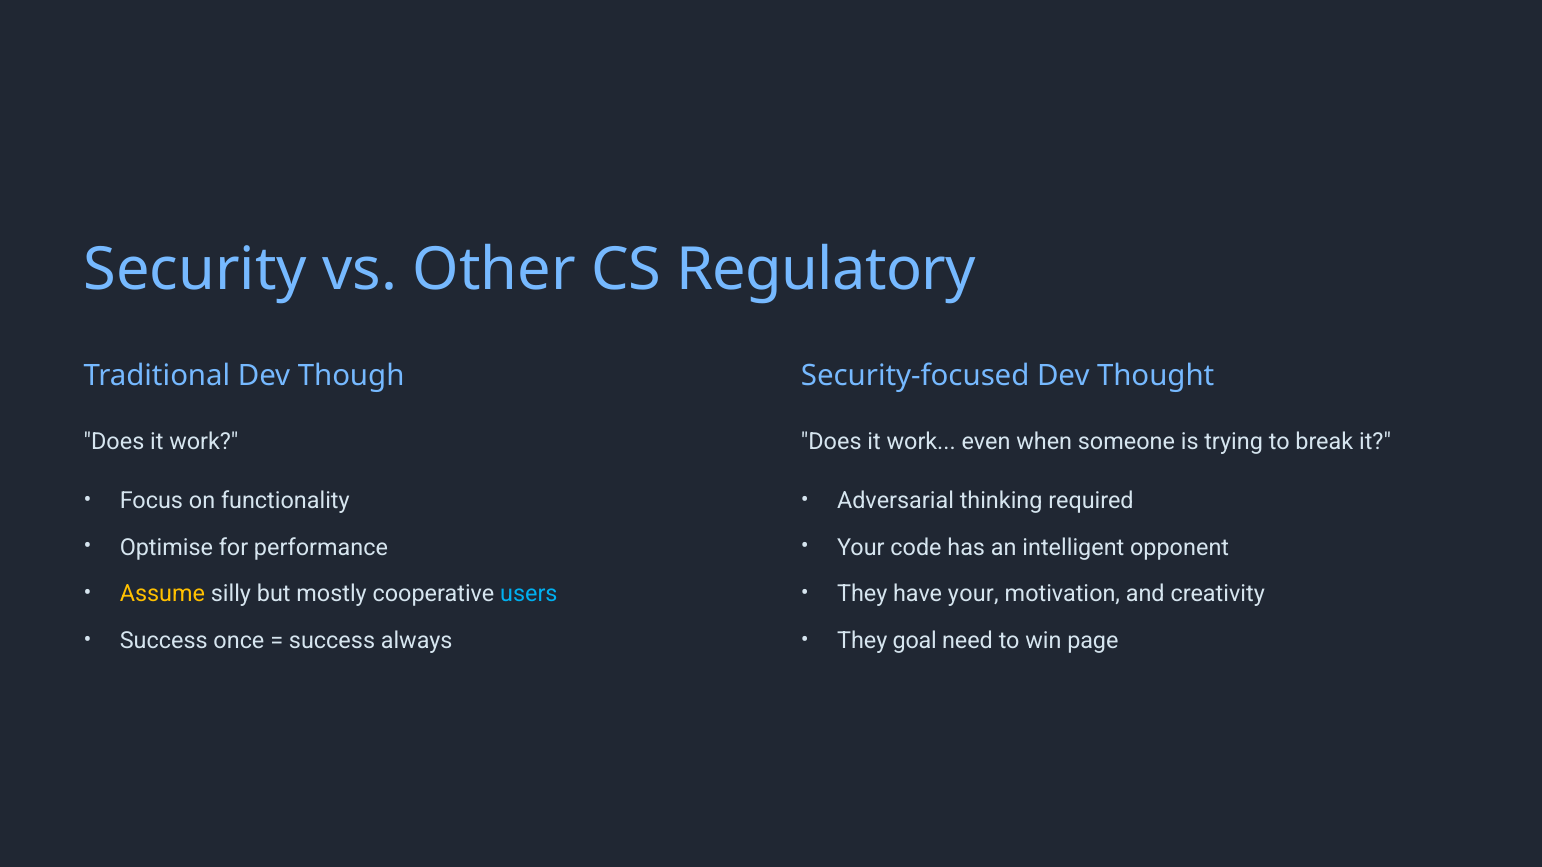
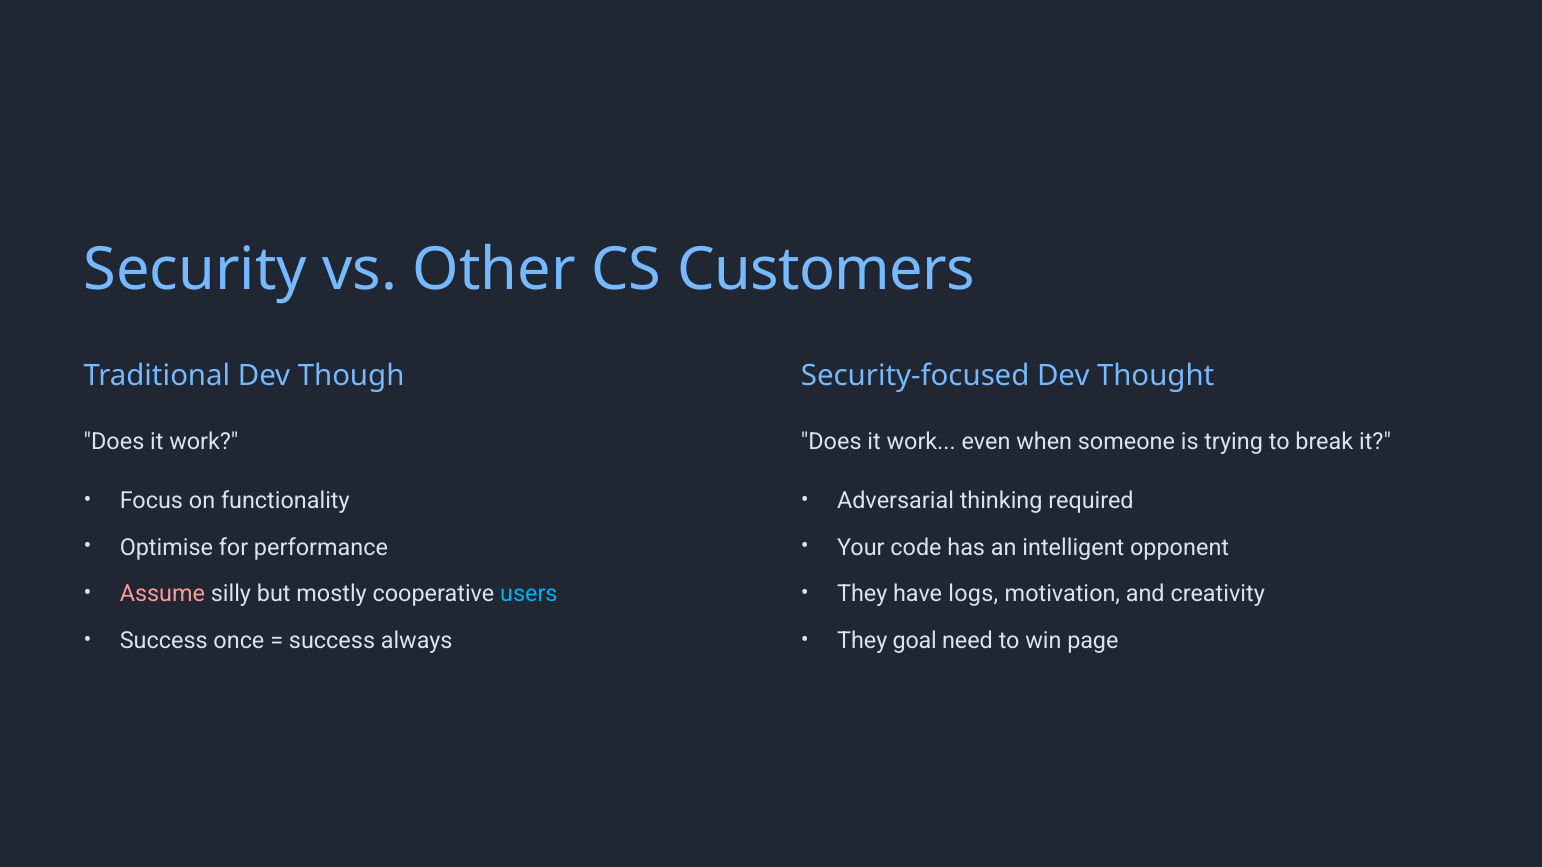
Regulatory: Regulatory -> Customers
Assume colour: yellow -> pink
have your: your -> logs
